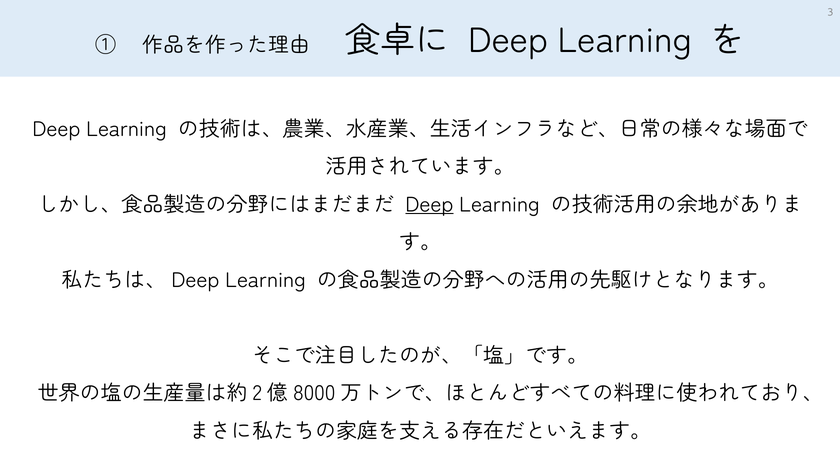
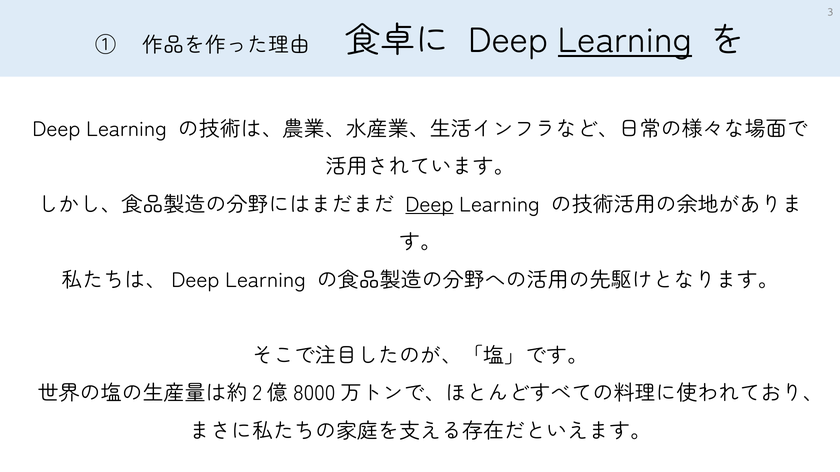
Learning at (625, 41) underline: none -> present
